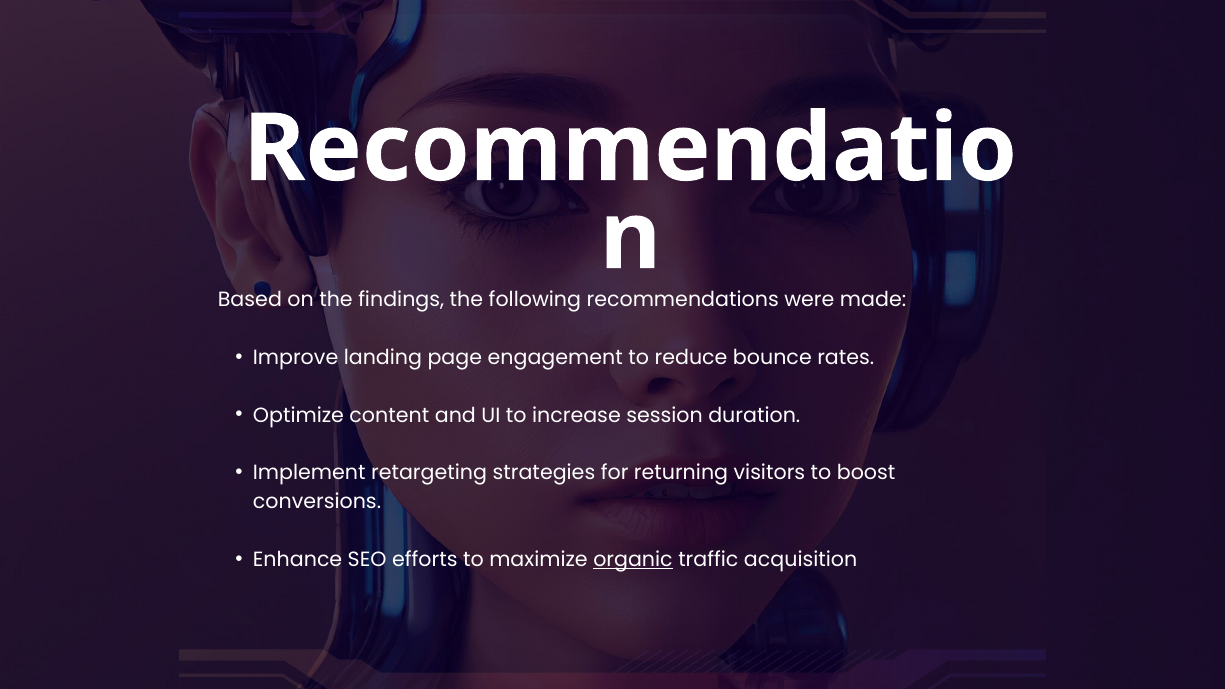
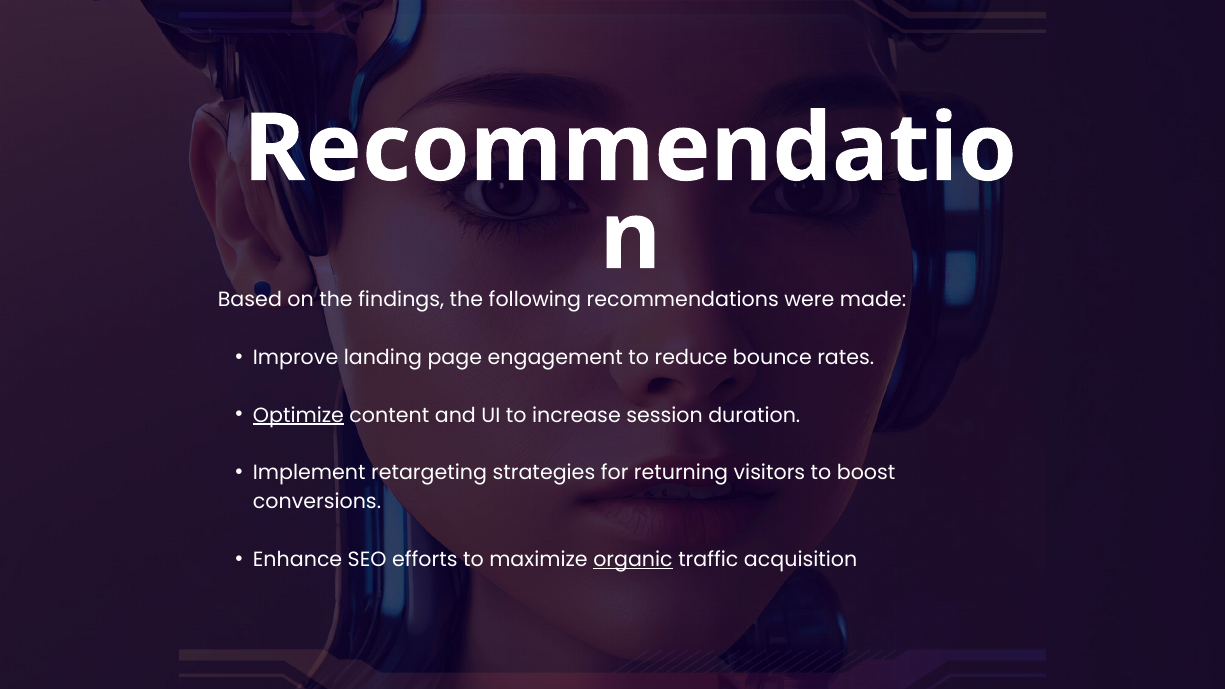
Optimize underline: none -> present
